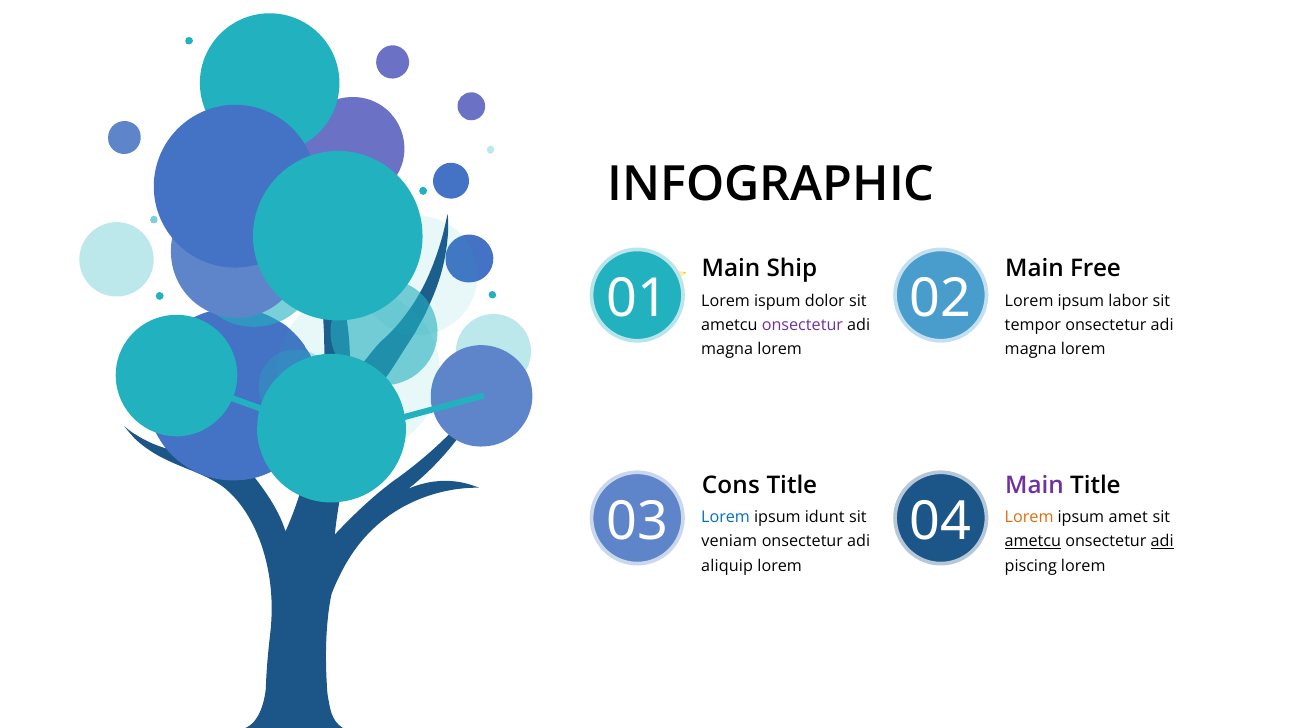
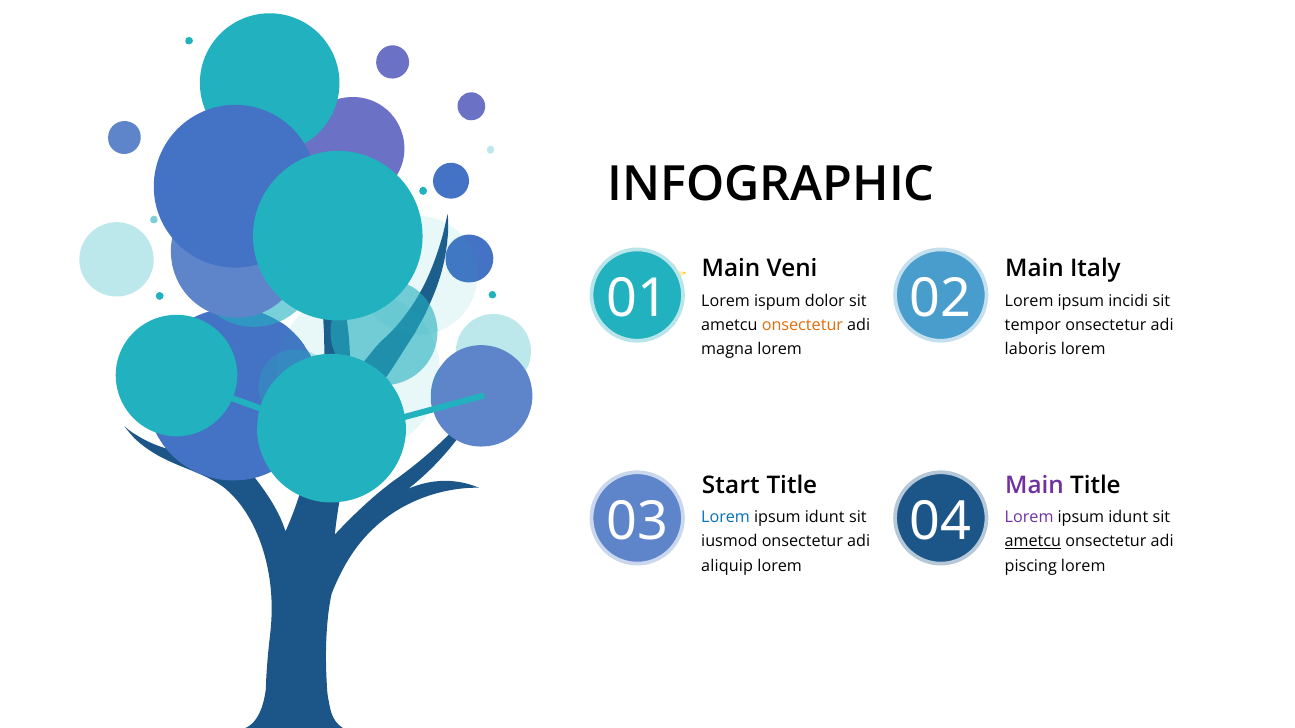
Ship: Ship -> Veni
Free: Free -> Italy
labor: labor -> incidi
onsectetur at (802, 325) colour: purple -> orange
magna at (1031, 350): magna -> laboris
Cons: Cons -> Start
Lorem at (1029, 518) colour: orange -> purple
amet at (1128, 518): amet -> idunt
veniam: veniam -> iusmod
adi at (1162, 542) underline: present -> none
